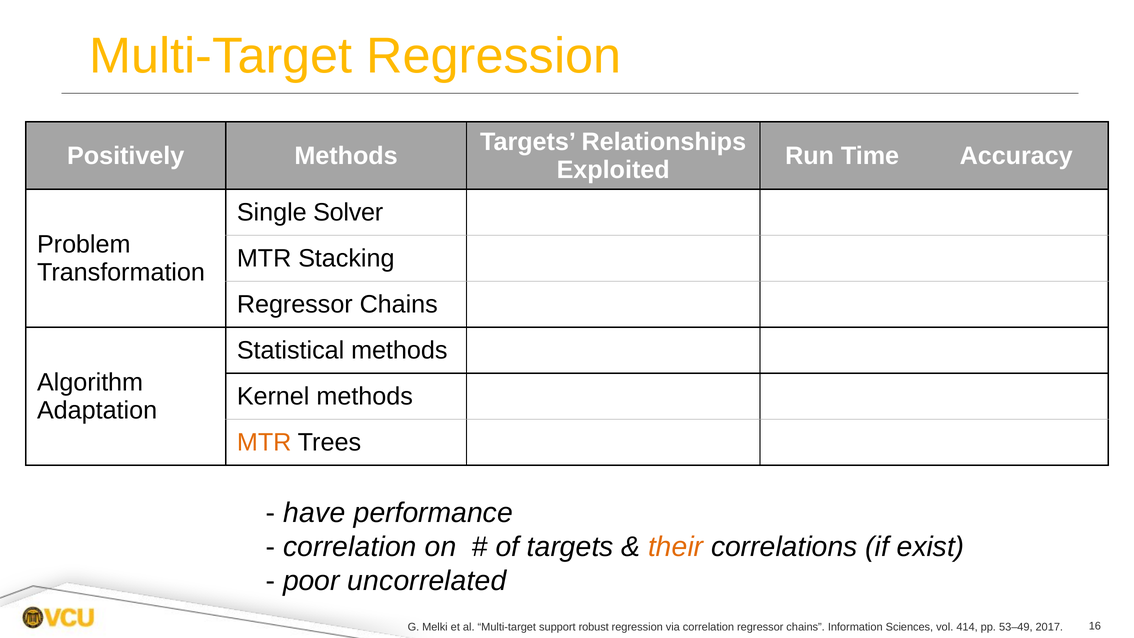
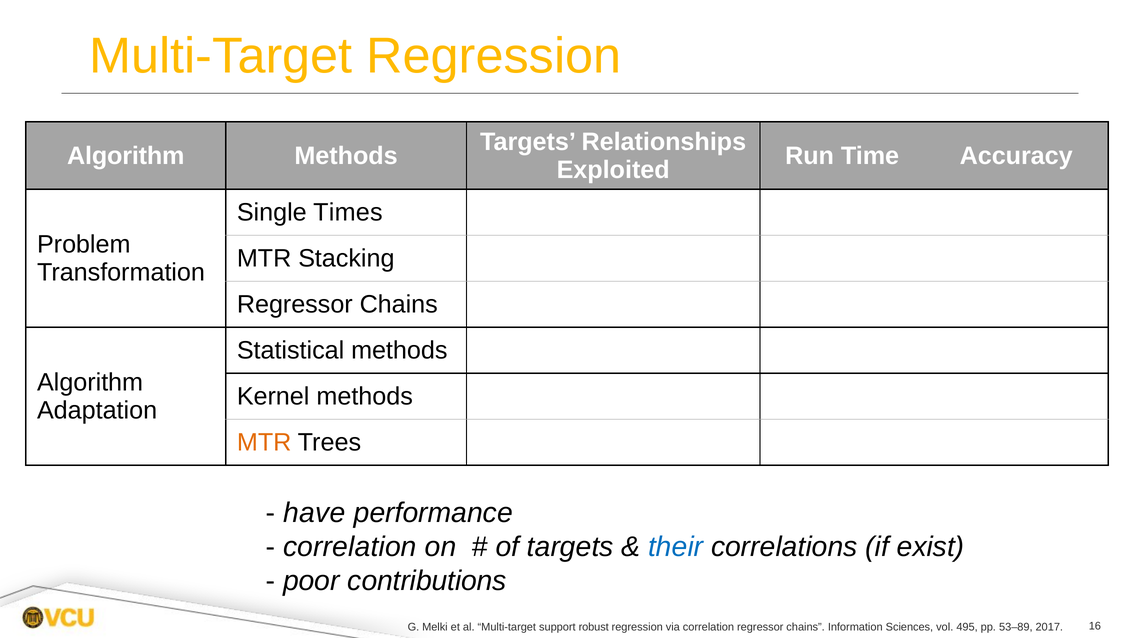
Positively at (126, 156): Positively -> Algorithm
Solver: Solver -> Times
their colour: orange -> blue
uncorrelated: uncorrelated -> contributions
414: 414 -> 495
53–49: 53–49 -> 53–89
